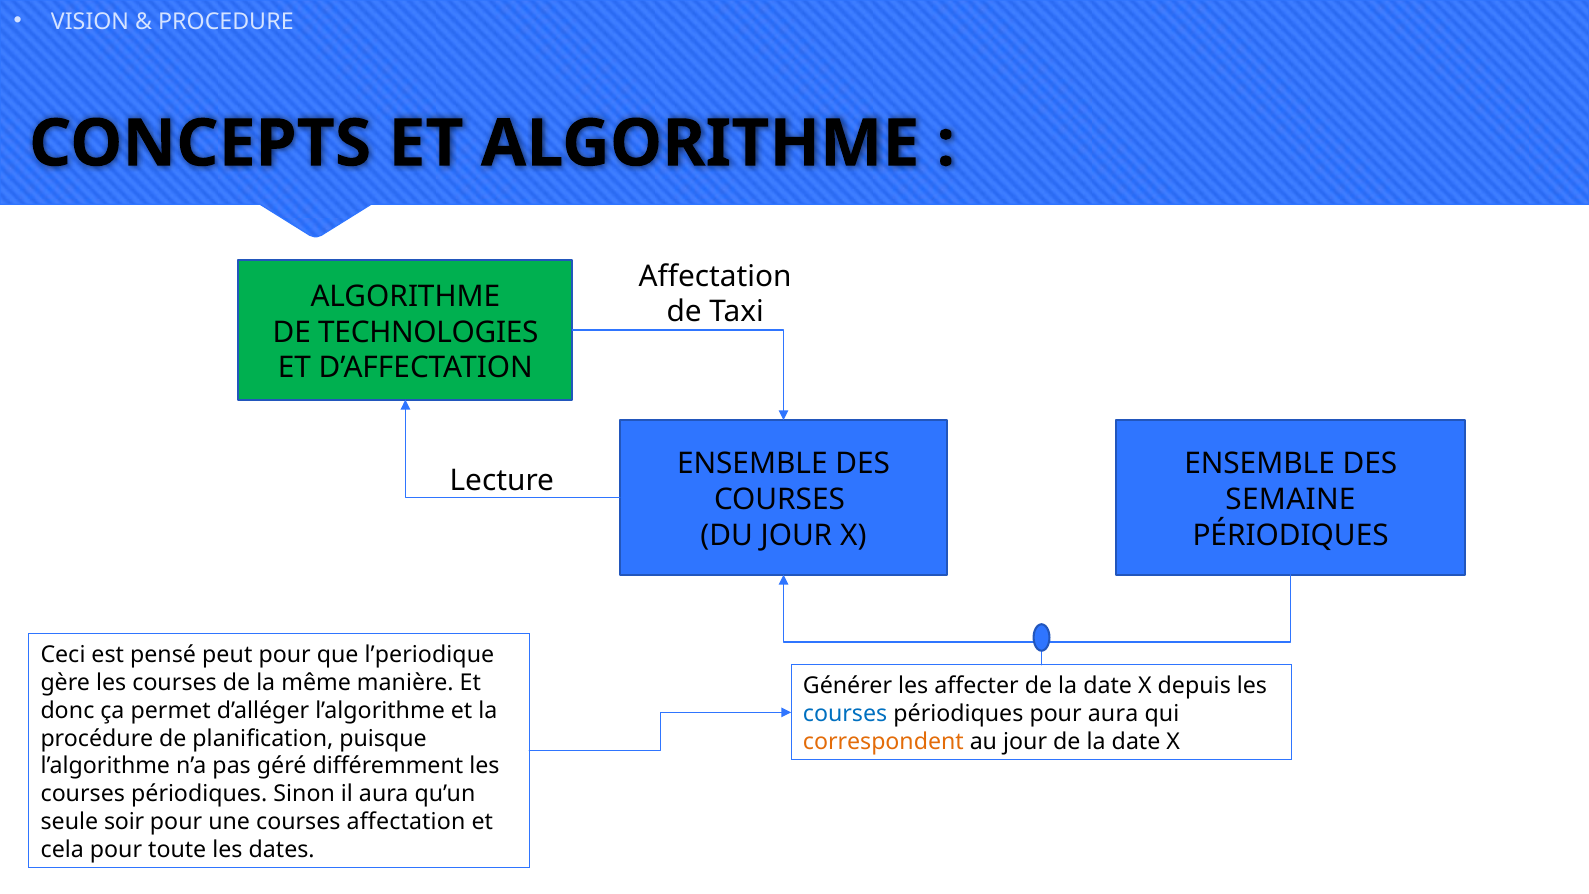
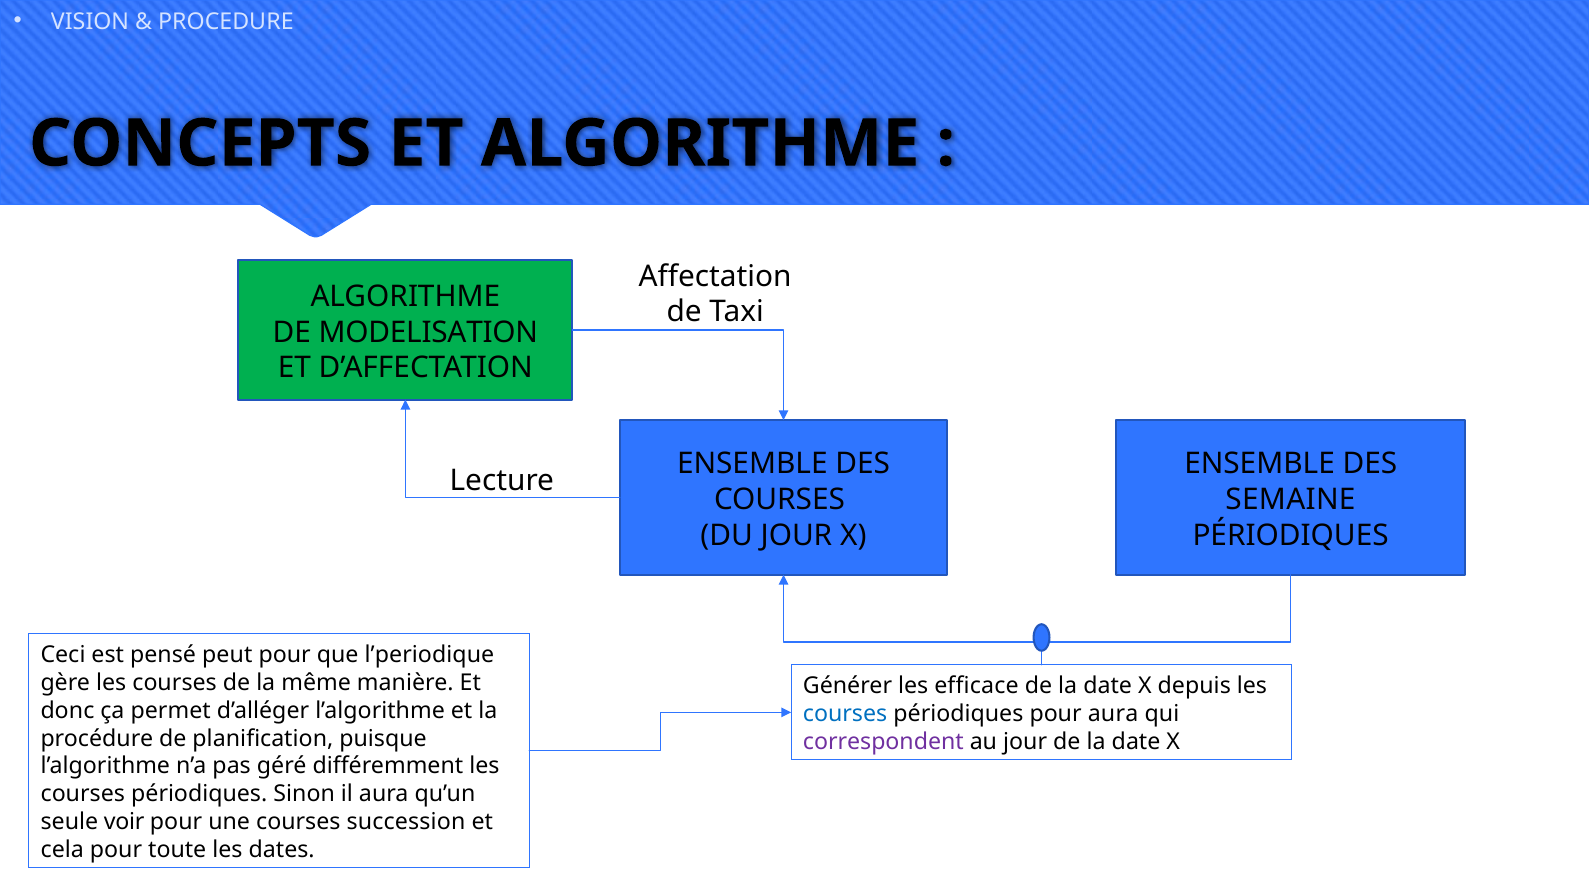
TECHNOLOGIES: TECHNOLOGIES -> MODELISATION
affecter: affecter -> efficace
correspondent colour: orange -> purple
soir: soir -> voir
courses affectation: affectation -> succession
